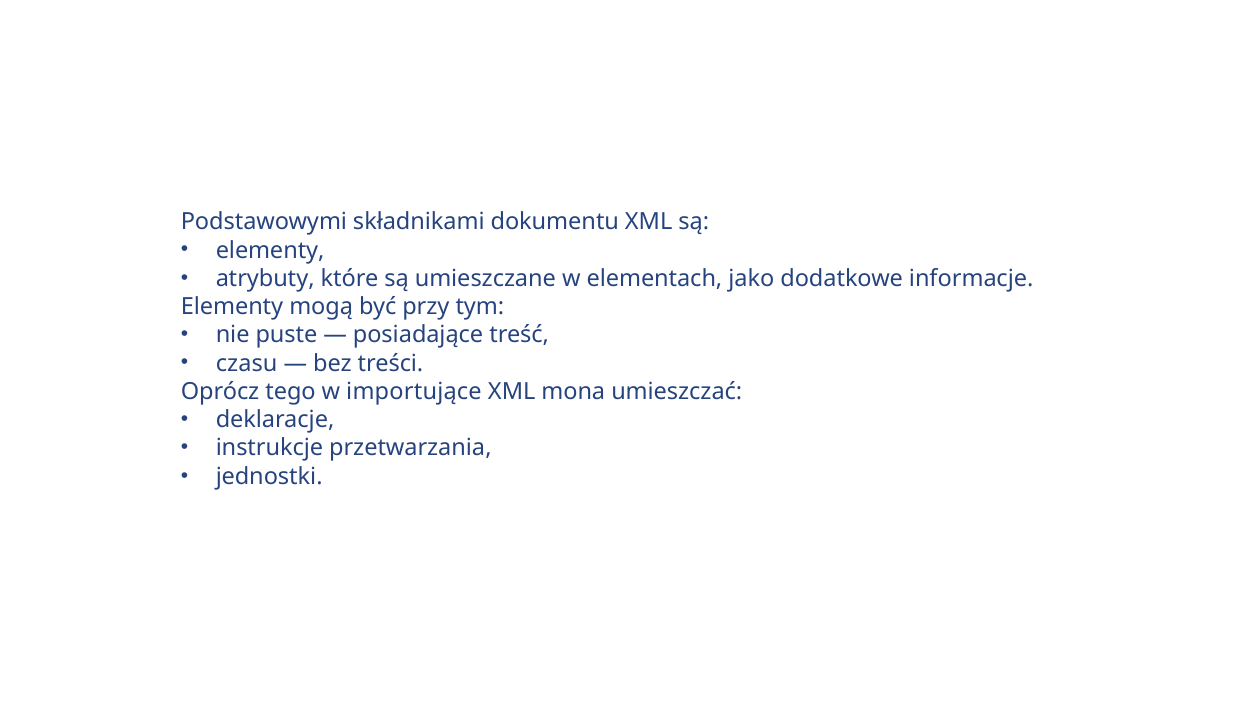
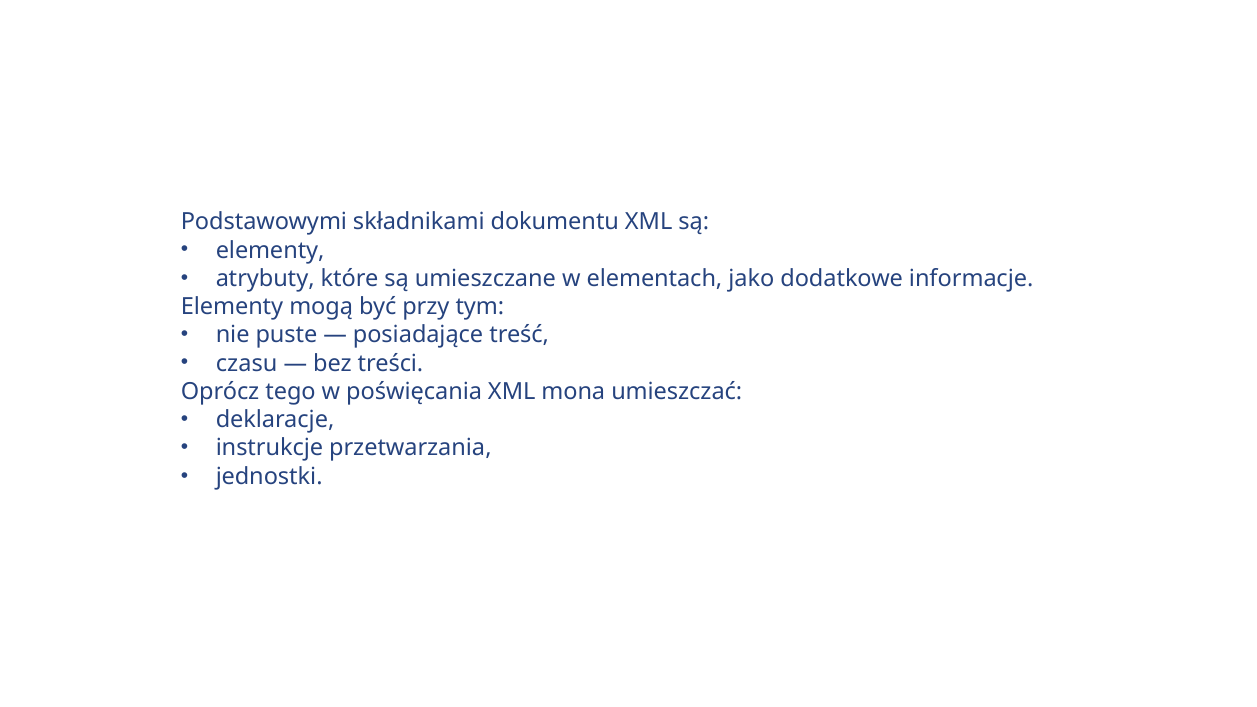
importujące: importujące -> poświęcania
